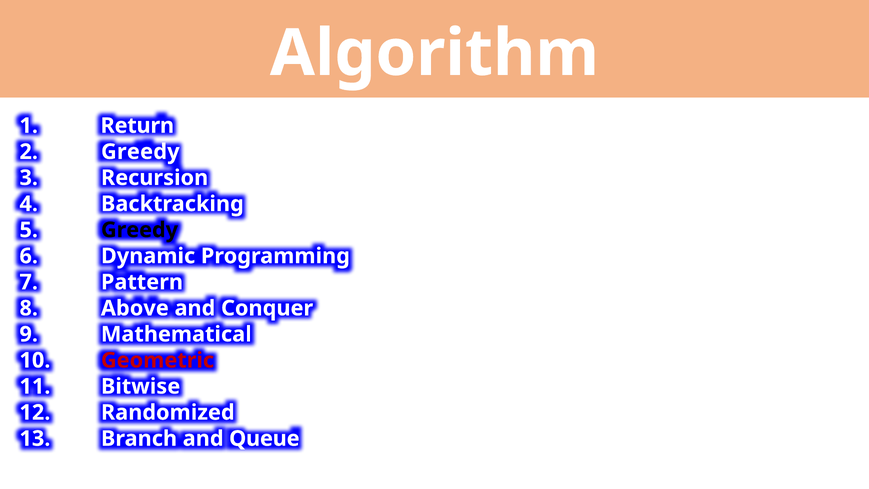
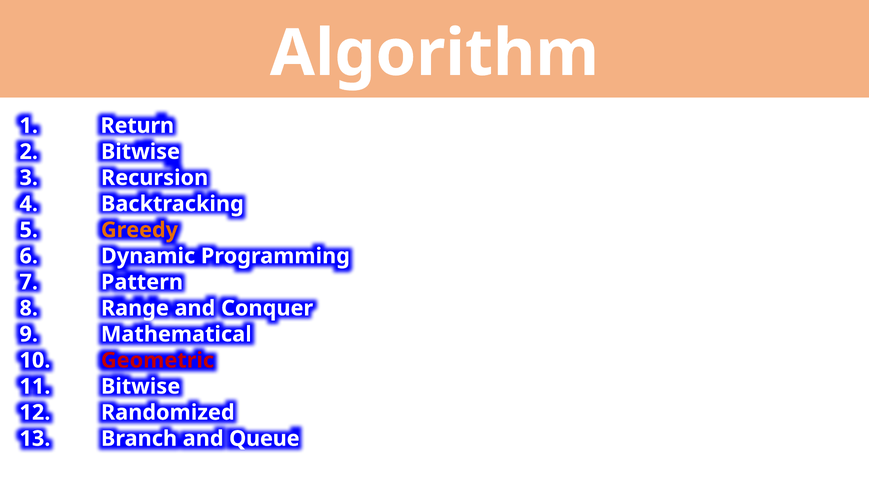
Greedy at (140, 152): Greedy -> Bitwise
Greedy at (139, 230) colour: black -> orange
Above: Above -> Range
